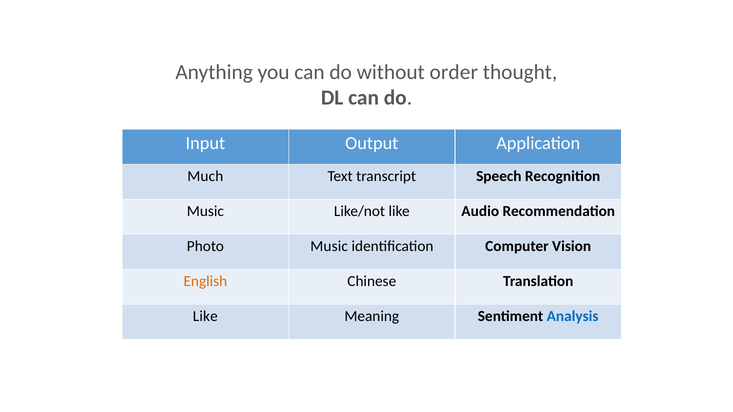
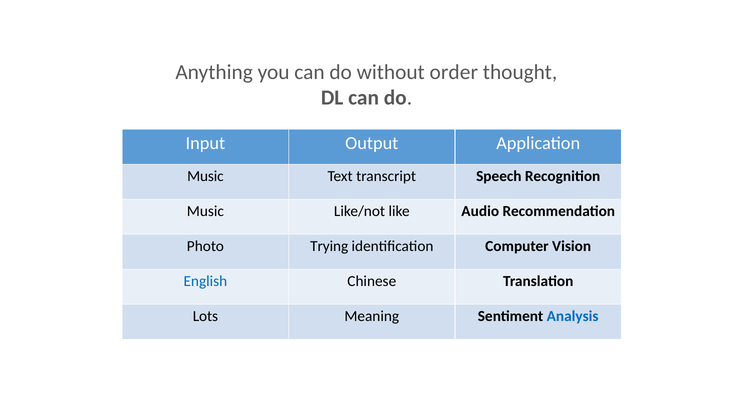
Much at (205, 177): Much -> Music
Photo Music: Music -> Trying
English colour: orange -> blue
Like at (205, 317): Like -> Lots
